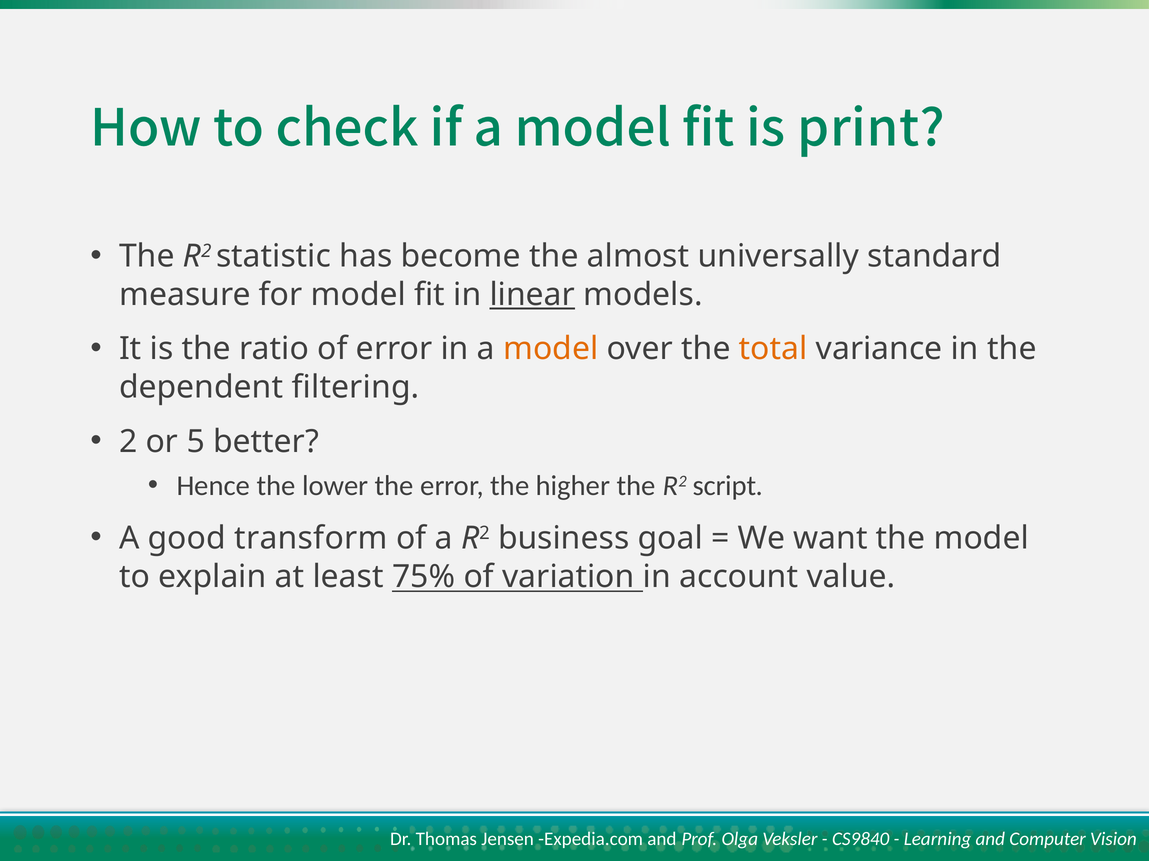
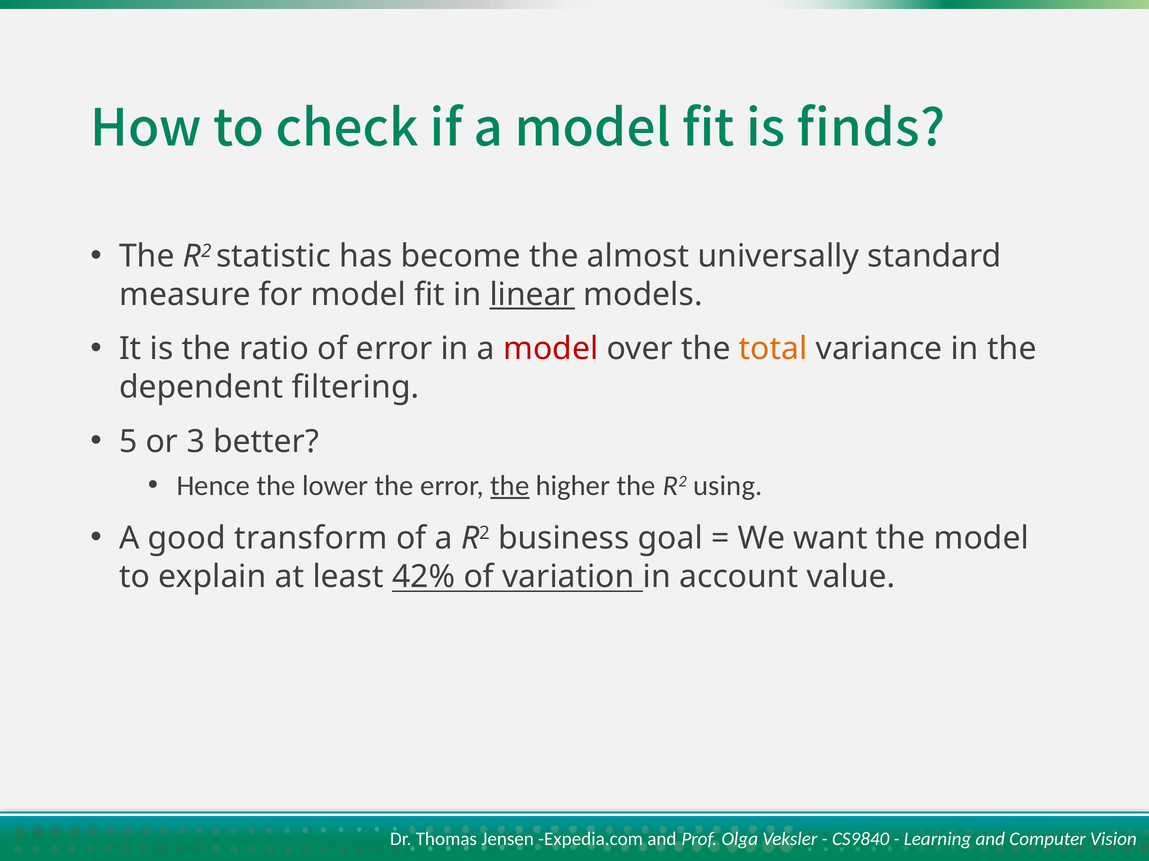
print: print -> finds
model at (551, 349) colour: orange -> red
2: 2 -> 5
5: 5 -> 3
the at (510, 486) underline: none -> present
script: script -> using
75%: 75% -> 42%
